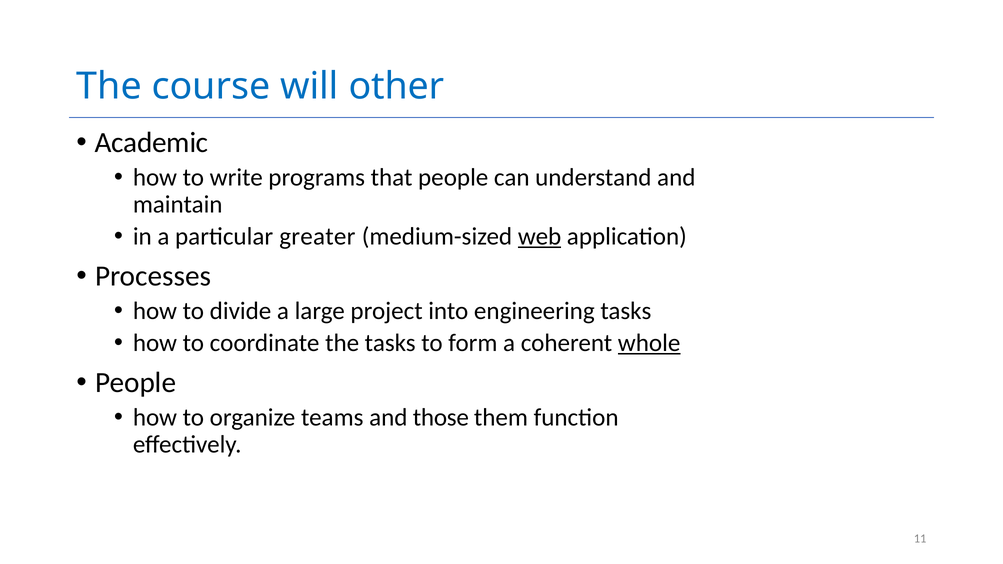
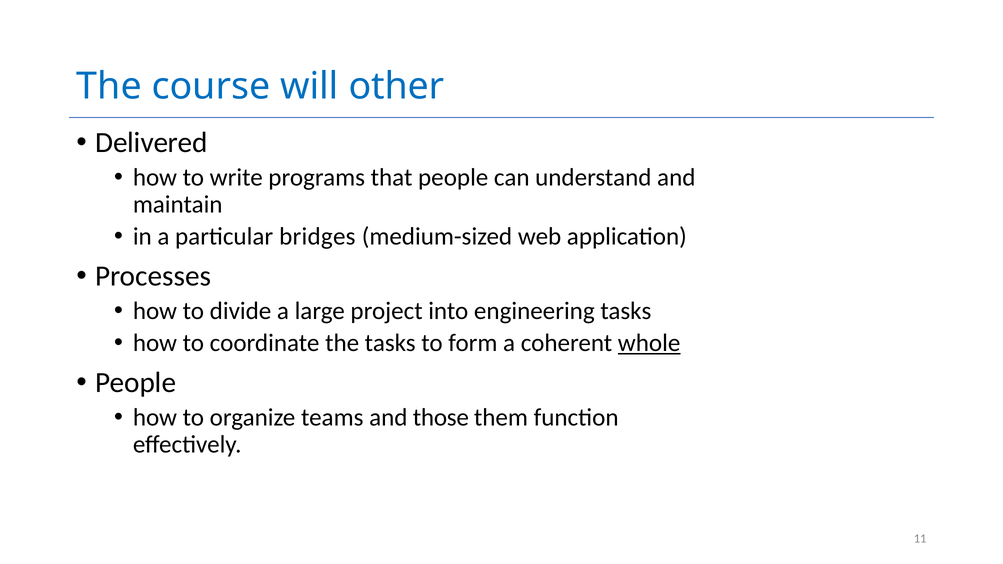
Academic: Academic -> Delivered
greater: greater -> bridges
web underline: present -> none
